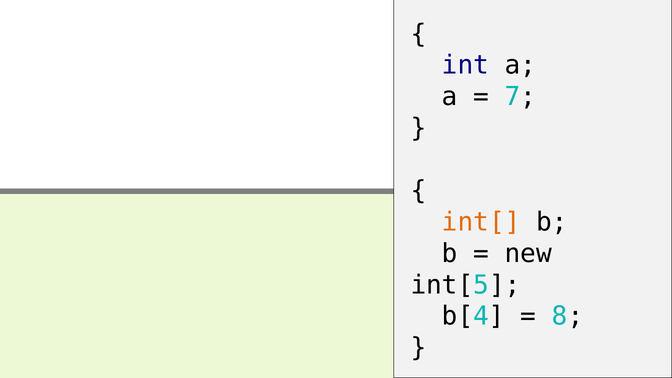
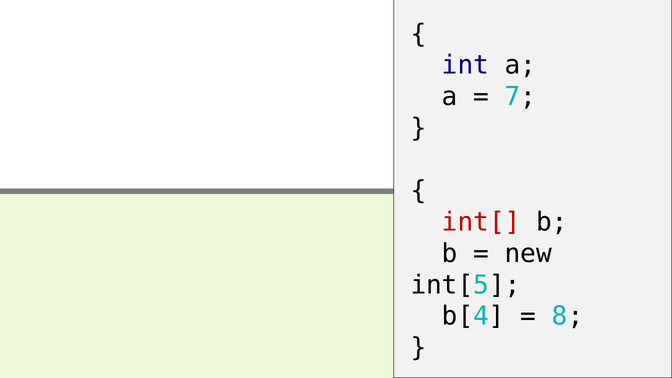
int[ colour: orange -> red
